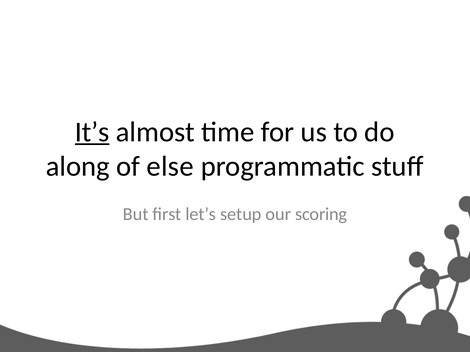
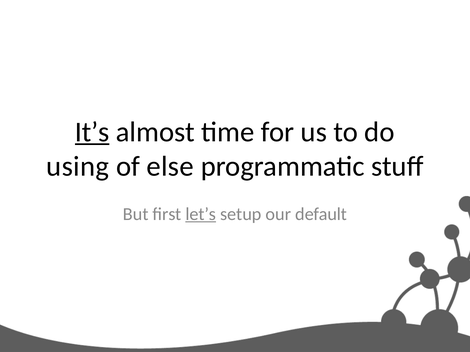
along: along -> using
let’s underline: none -> present
scoring: scoring -> default
